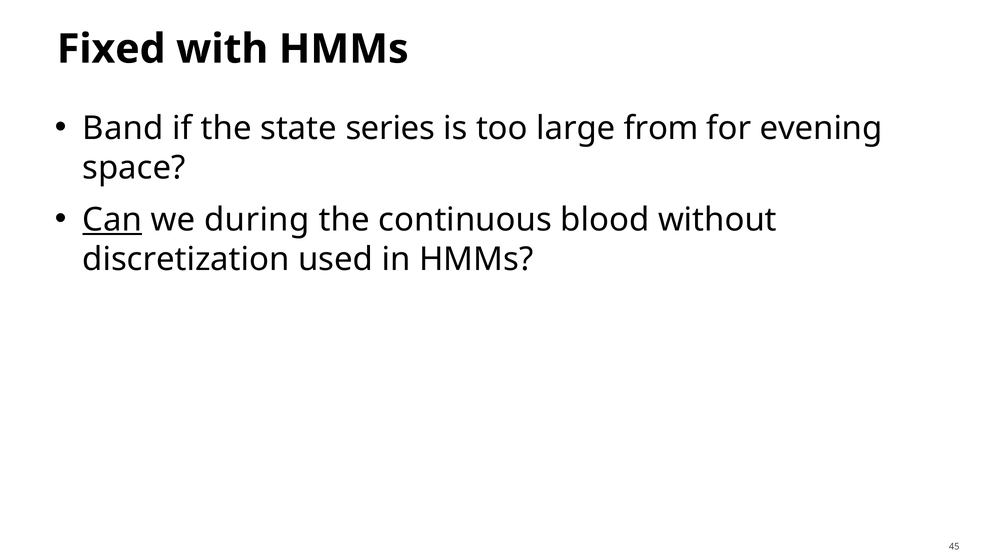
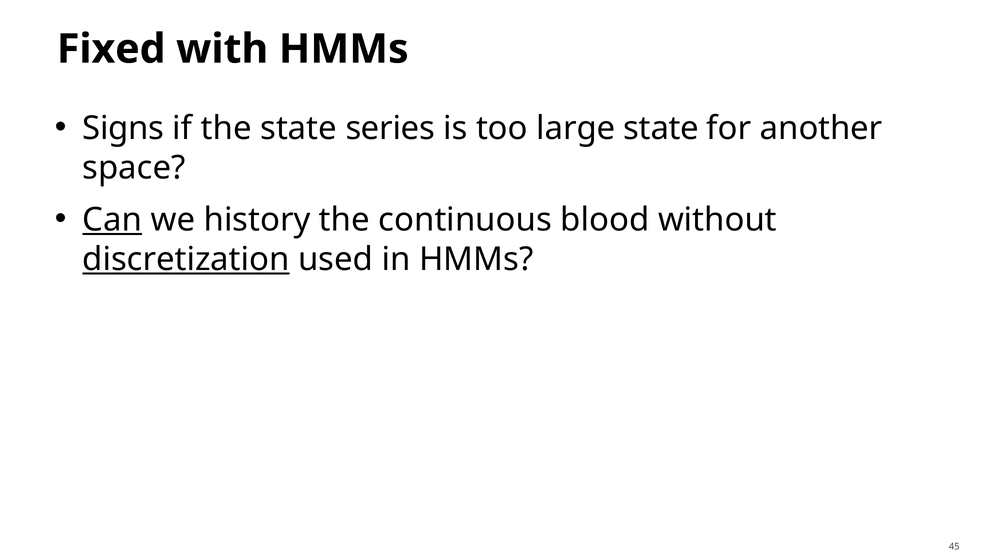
Band: Band -> Signs
large from: from -> state
evening: evening -> another
during: during -> history
discretization underline: none -> present
